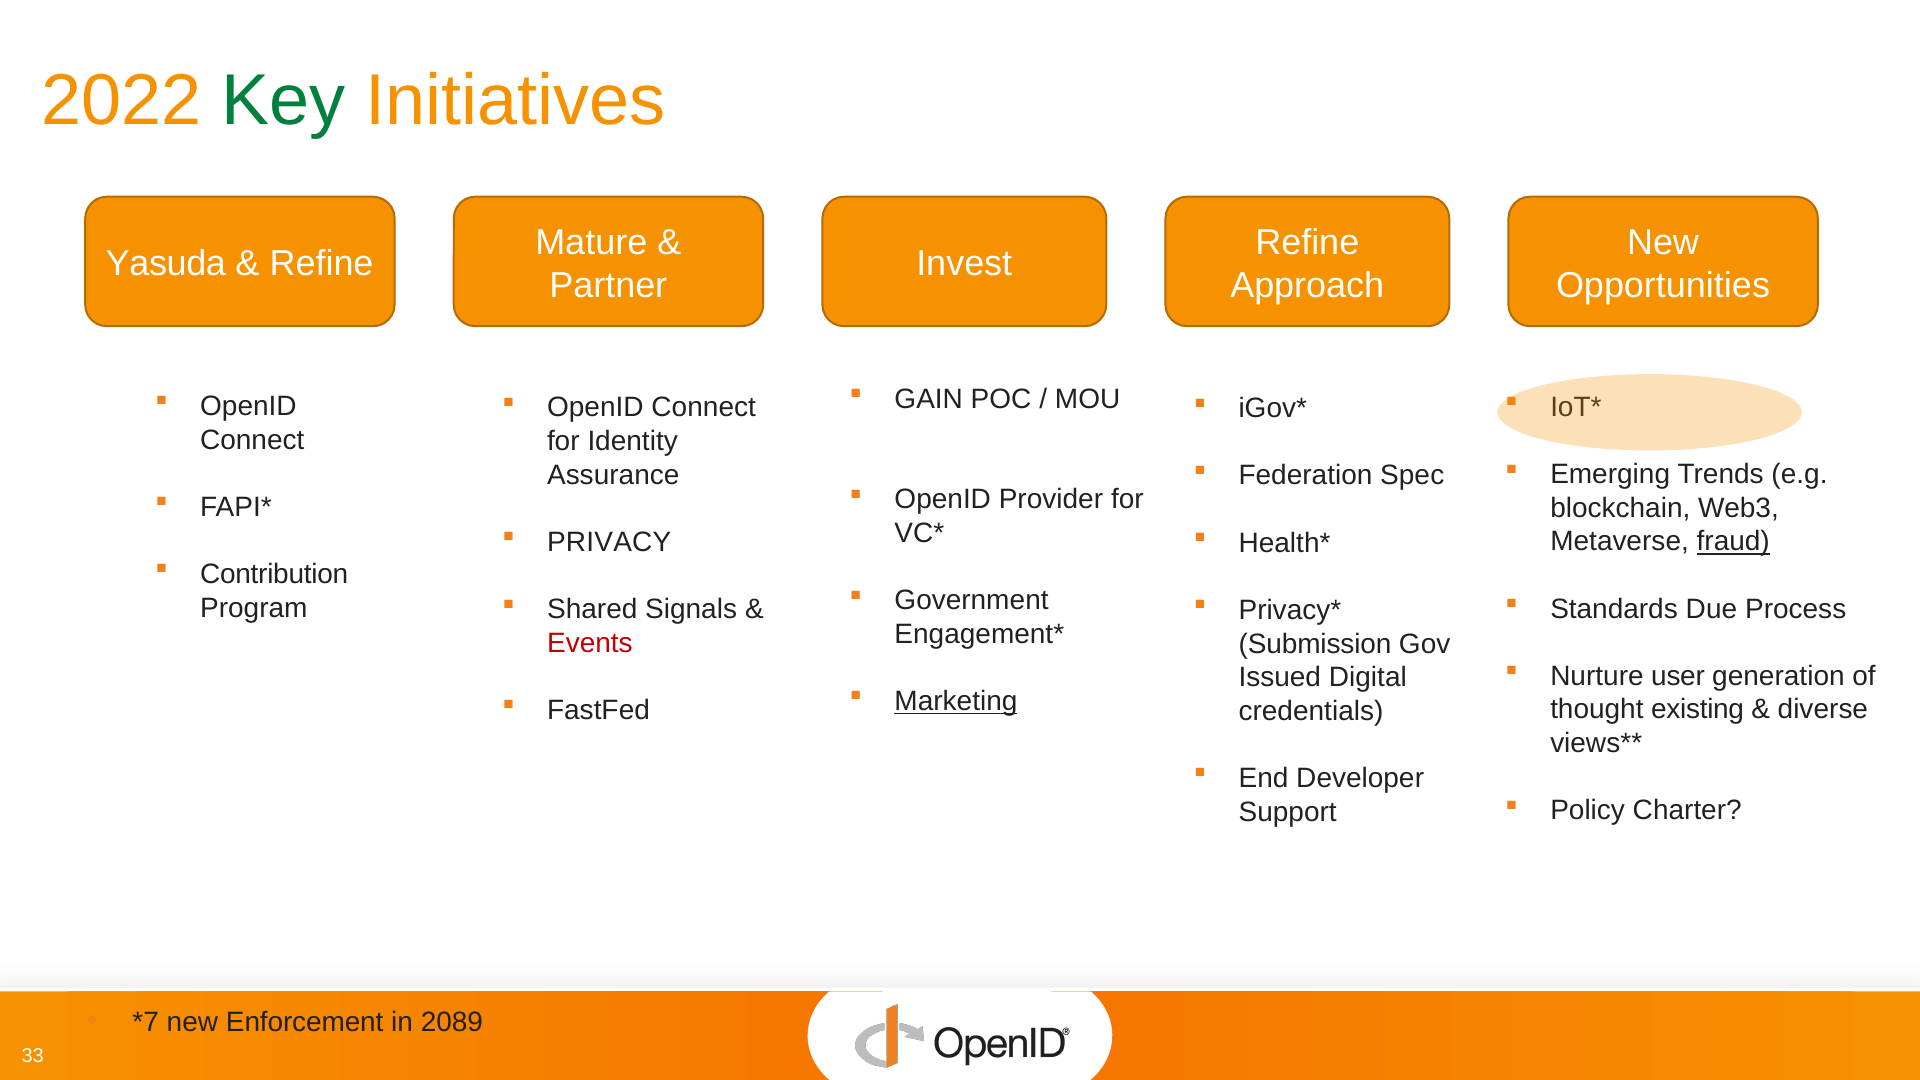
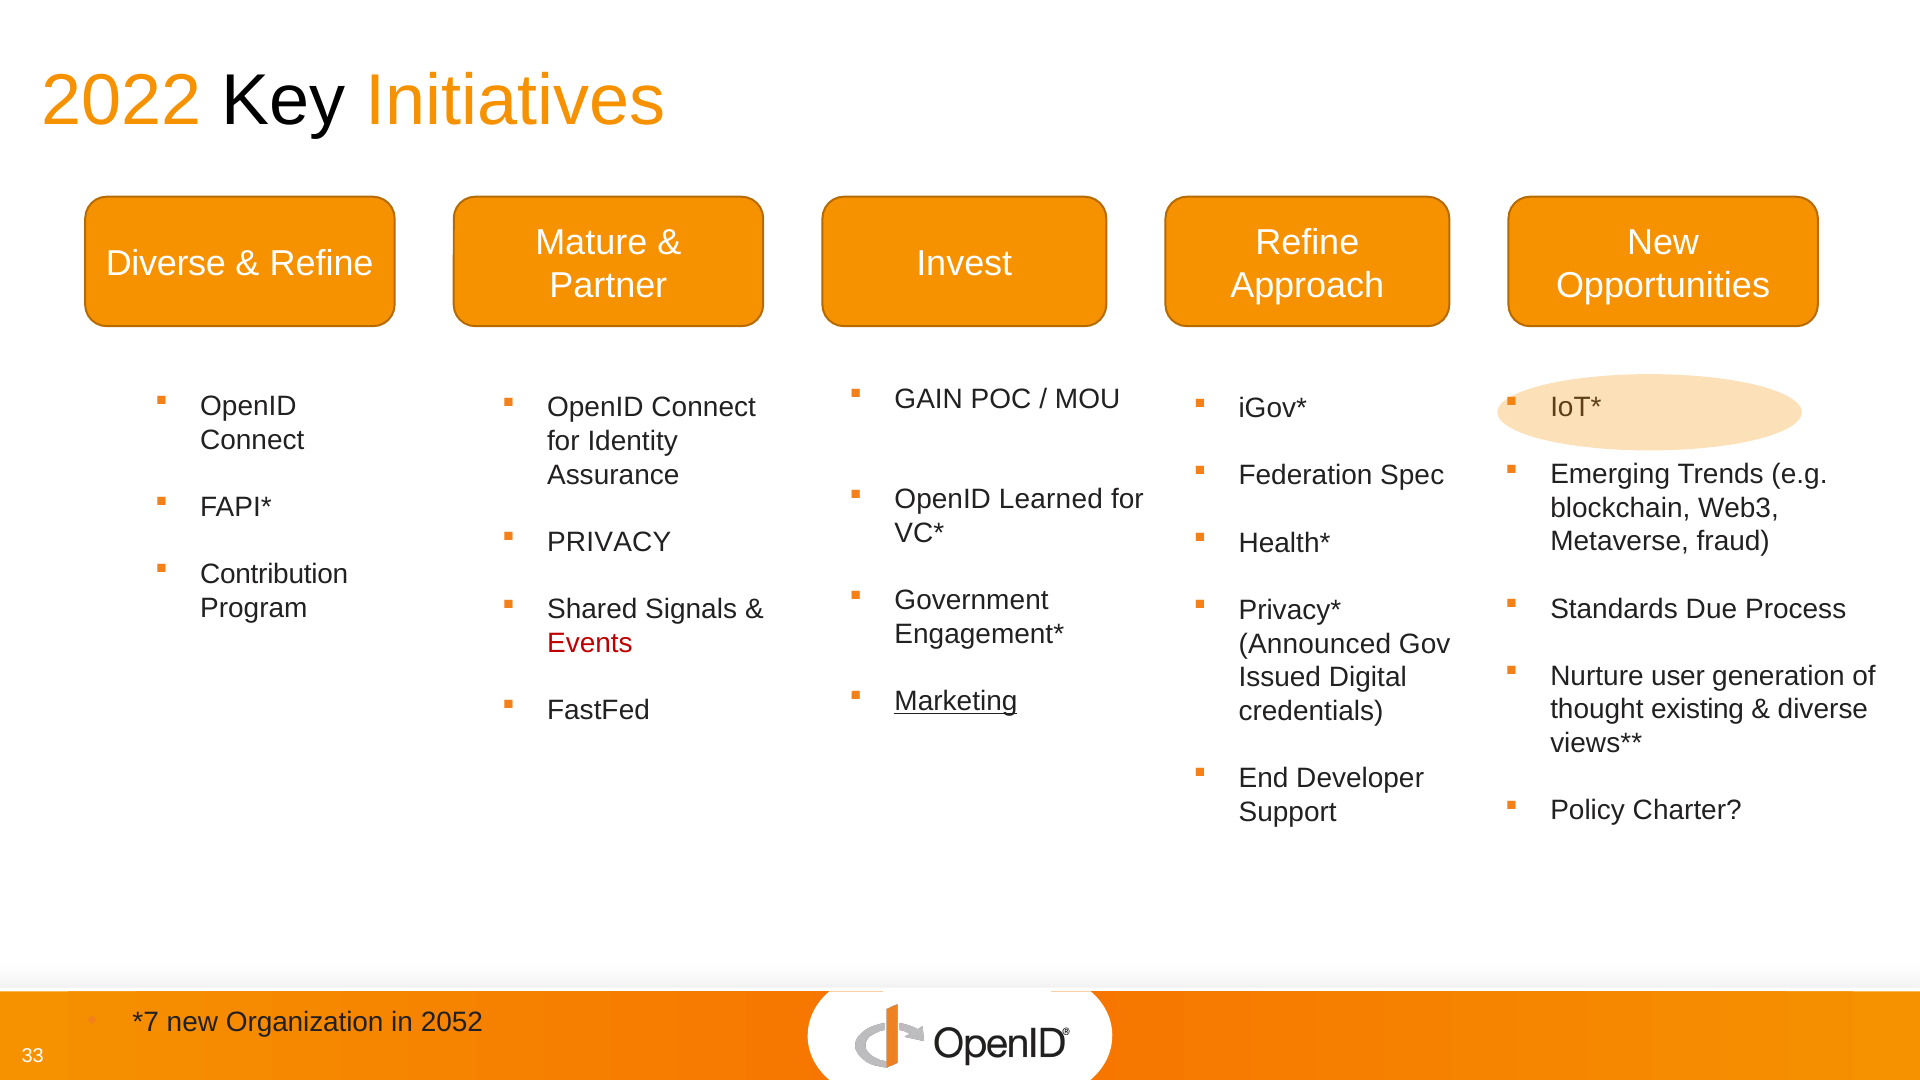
Key colour: green -> black
Yasuda at (166, 264): Yasuda -> Diverse
Provider: Provider -> Learned
fraud underline: present -> none
Submission: Submission -> Announced
Enforcement: Enforcement -> Organization
2089: 2089 -> 2052
